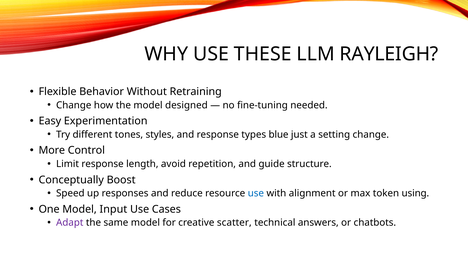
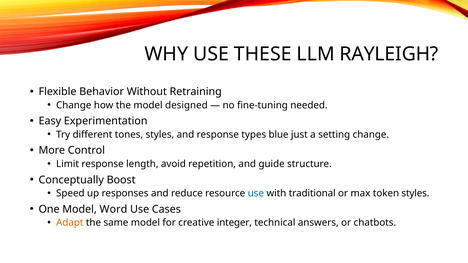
alignment: alignment -> traditional
token using: using -> styles
Input: Input -> Word
Adapt colour: purple -> orange
scatter: scatter -> integer
